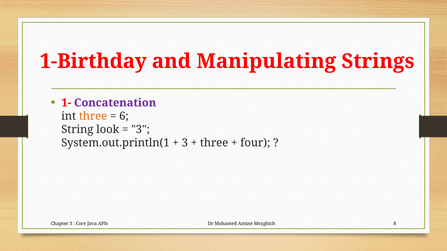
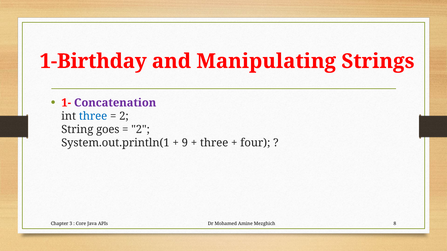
three at (93, 116) colour: orange -> blue
6 at (124, 116): 6 -> 2
look: look -> goes
3 at (141, 130): 3 -> 2
3 at (185, 143): 3 -> 9
